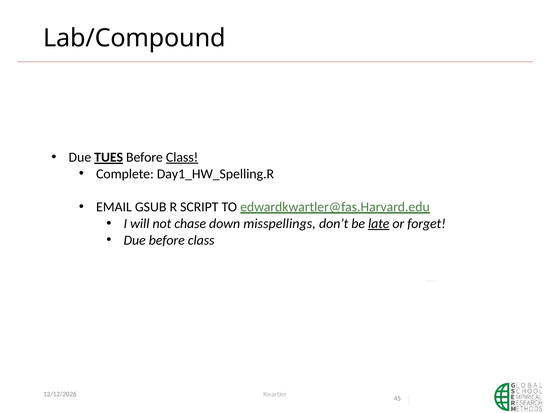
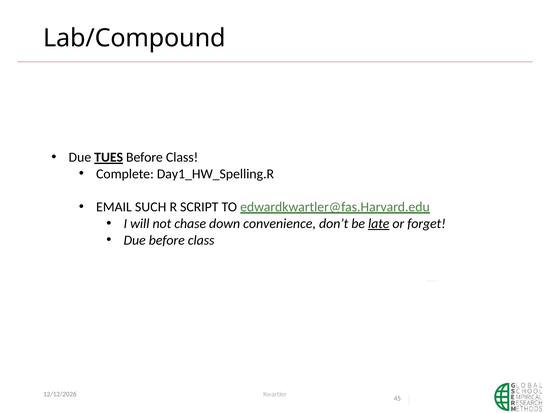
Class at (182, 157) underline: present -> none
GSUB: GSUB -> SUCH
misspellings: misspellings -> convenience
